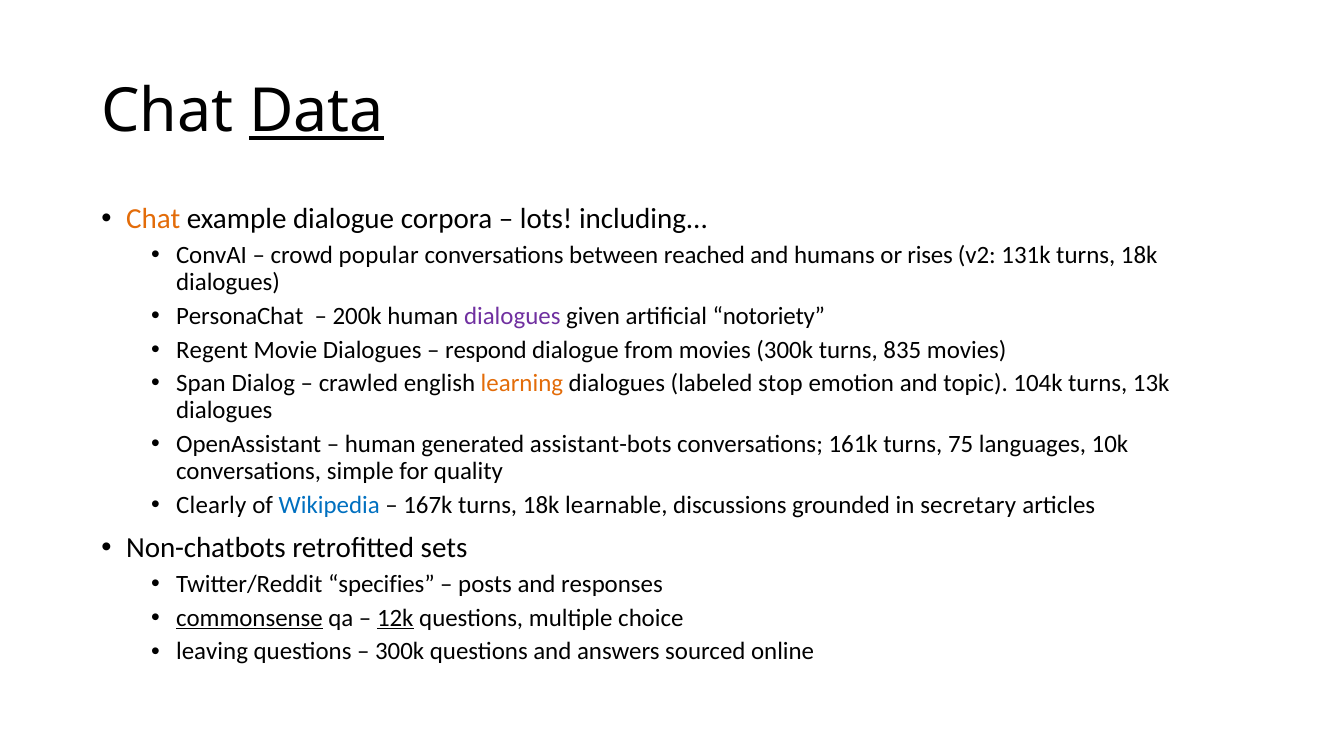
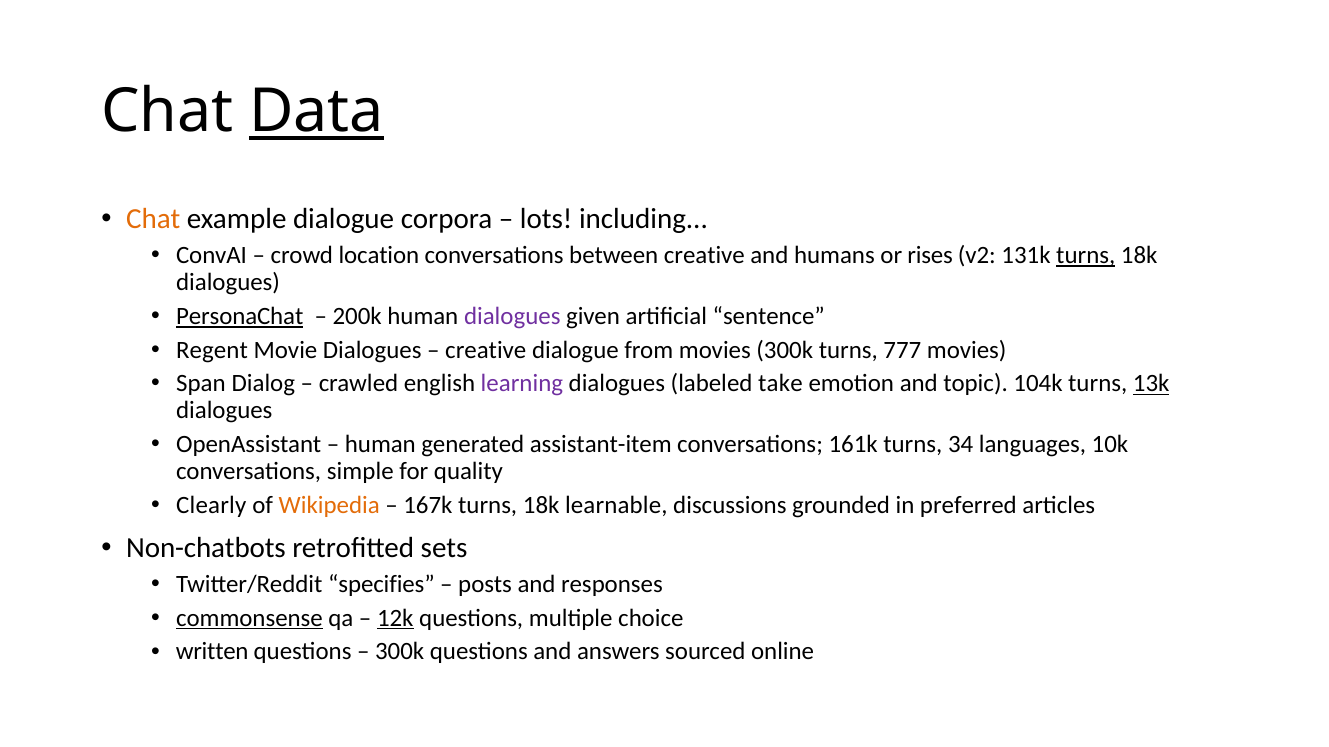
popular: popular -> location
between reached: reached -> creative
turns at (1086, 256) underline: none -> present
PersonaChat underline: none -> present
notoriety: notoriety -> sentence
respond at (486, 350): respond -> creative
835: 835 -> 777
learning colour: orange -> purple
stop: stop -> take
13k underline: none -> present
assistant-bots: assistant-bots -> assistant-item
75: 75 -> 34
Wikipedia colour: blue -> orange
secretary: secretary -> preferred
leaving: leaving -> written
